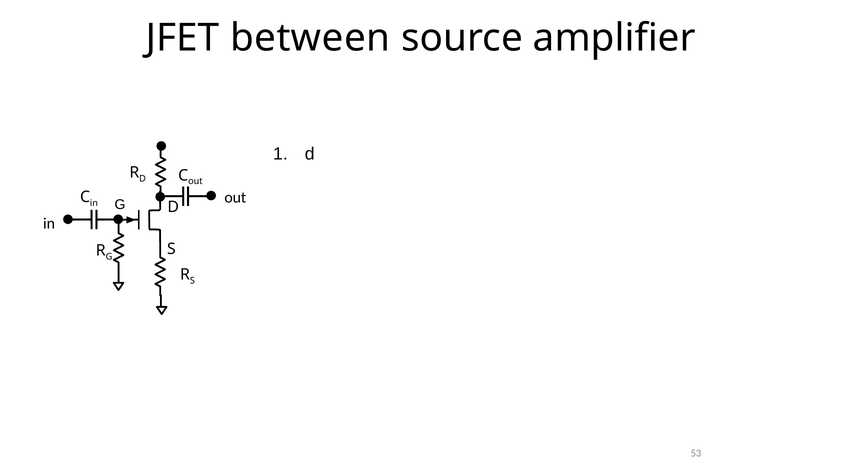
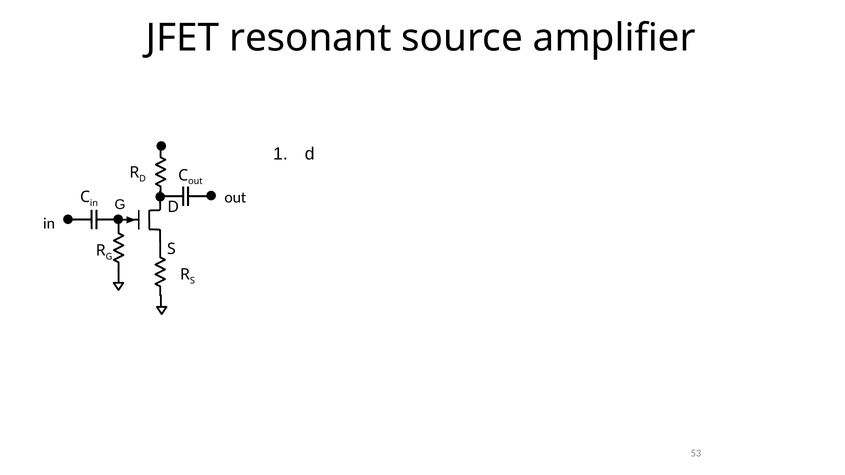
between: between -> resonant
